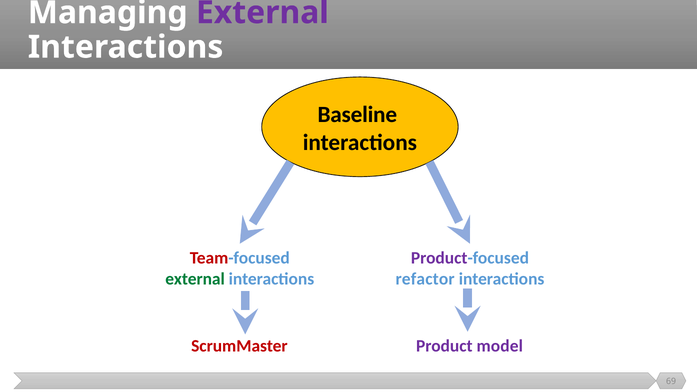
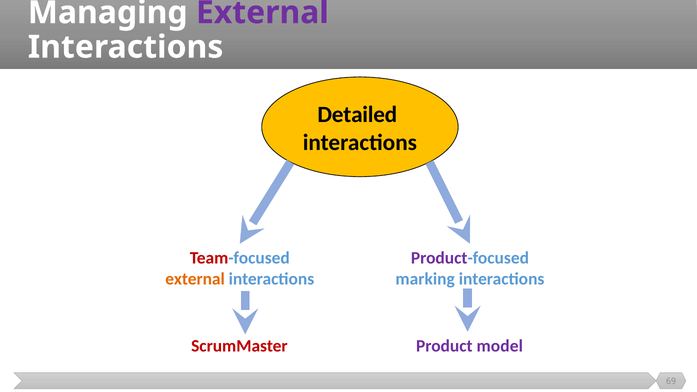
Baseline: Baseline -> Detailed
external at (195, 279) colour: green -> orange
refactor: refactor -> marking
